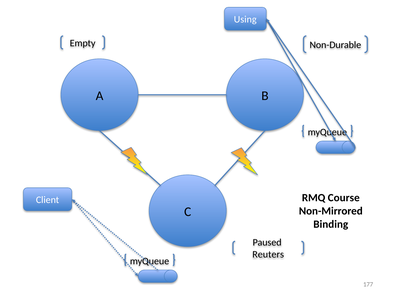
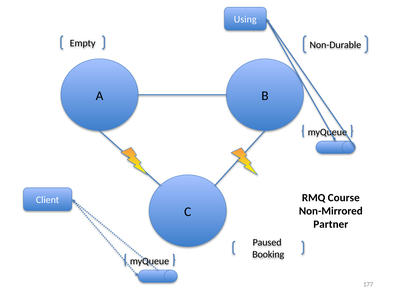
Binding: Binding -> Partner
Reuters: Reuters -> Booking
